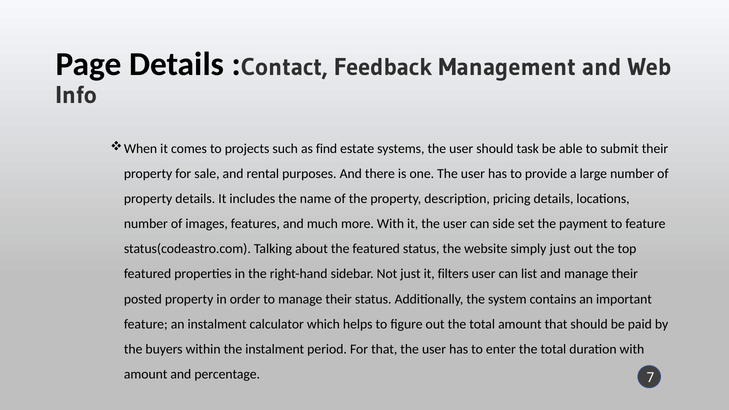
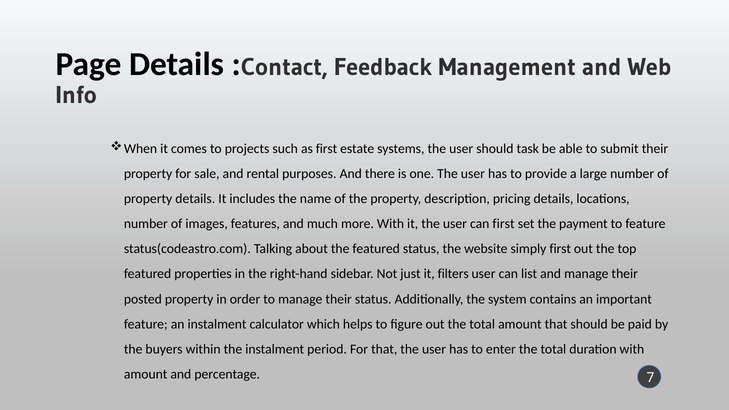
as find: find -> first
can side: side -> first
simply just: just -> first
